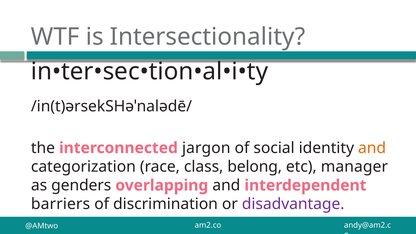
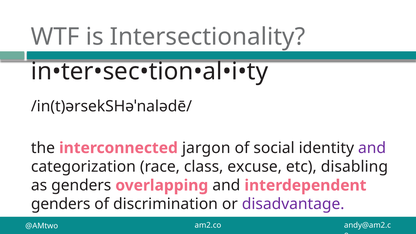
and at (372, 148) colour: orange -> purple
belong: belong -> excuse
manager: manager -> disabling
barriers at (61, 204): barriers -> genders
